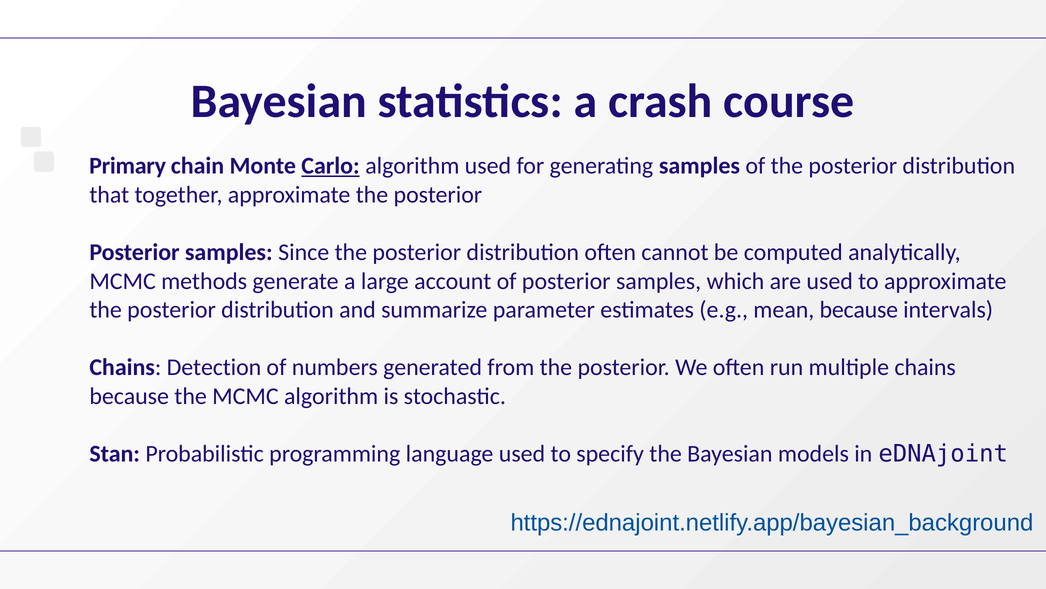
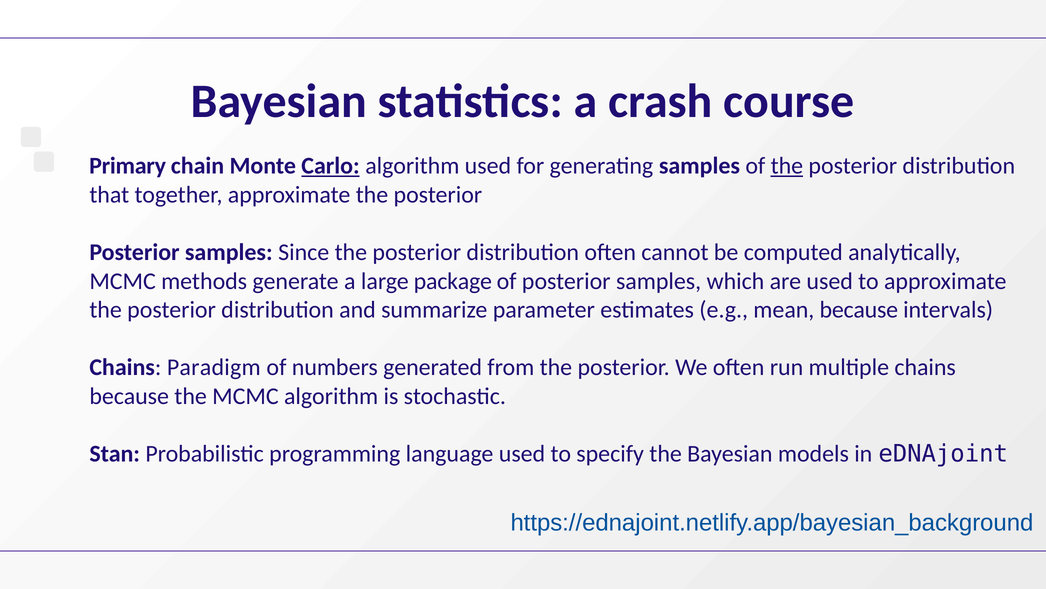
the at (787, 166) underline: none -> present
account: account -> package
Detection: Detection -> Paradigm
